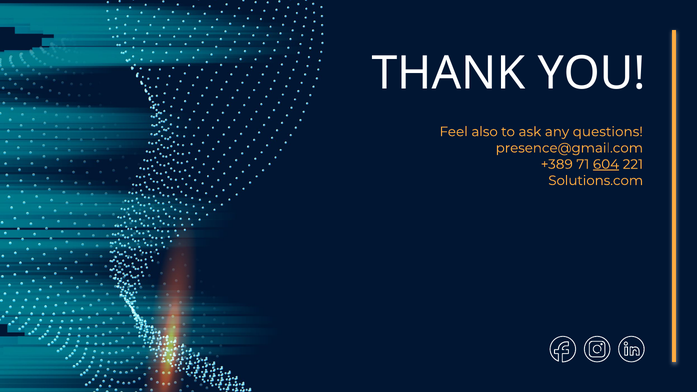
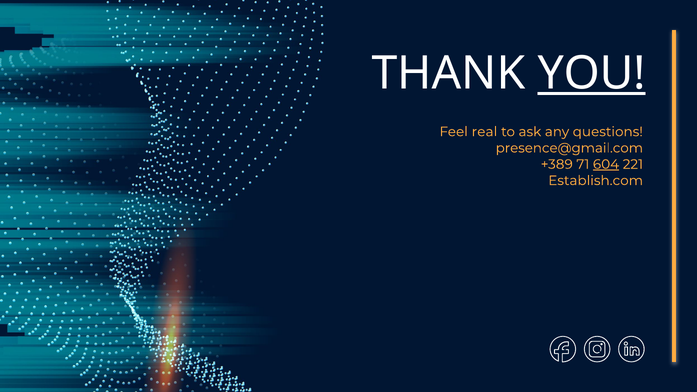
YOU underline: none -> present
also: also -> real
Solutions.com: Solutions.com -> Establish.com
